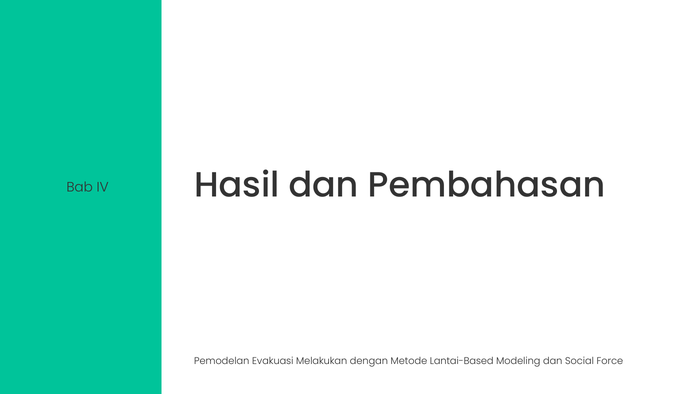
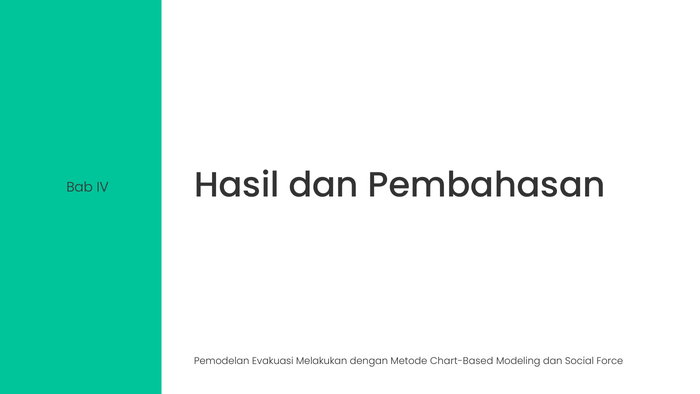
Lantai-Based: Lantai-Based -> Chart-Based
